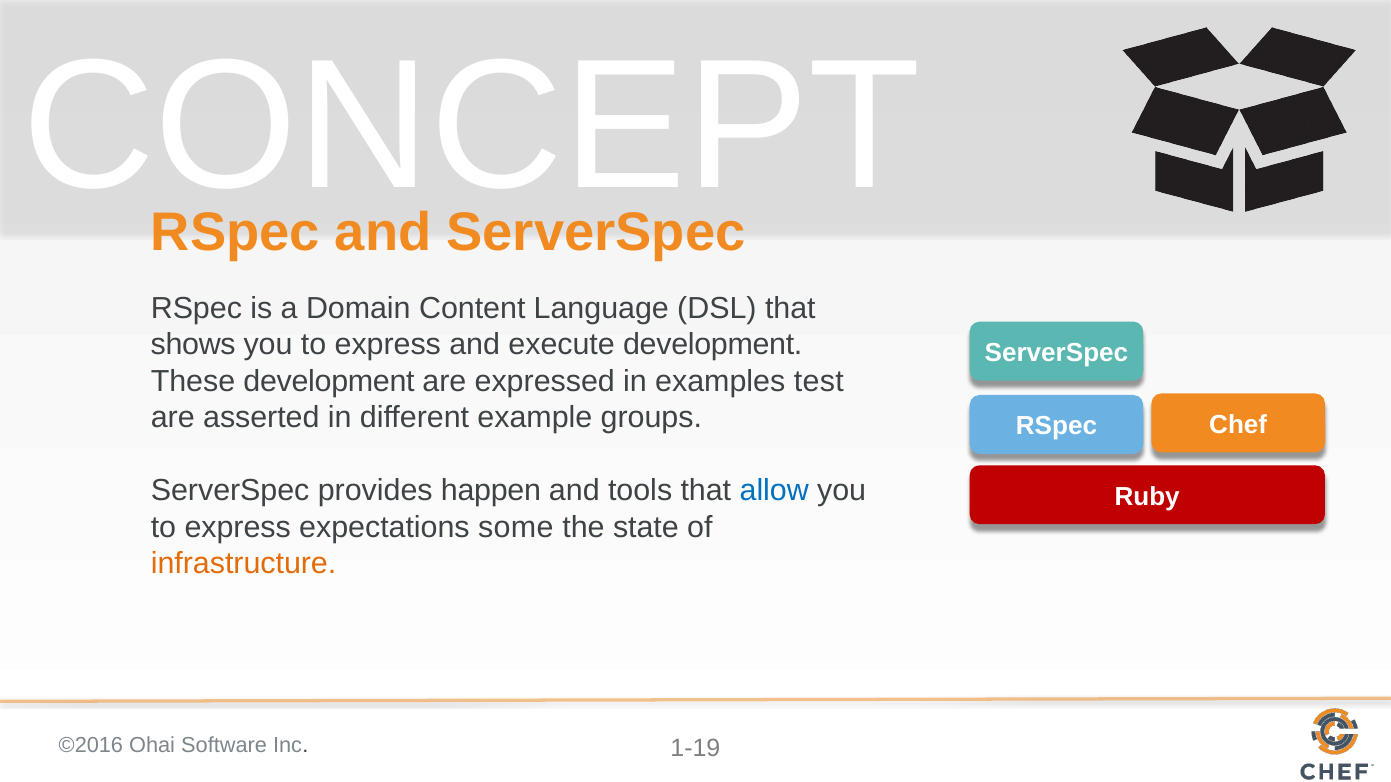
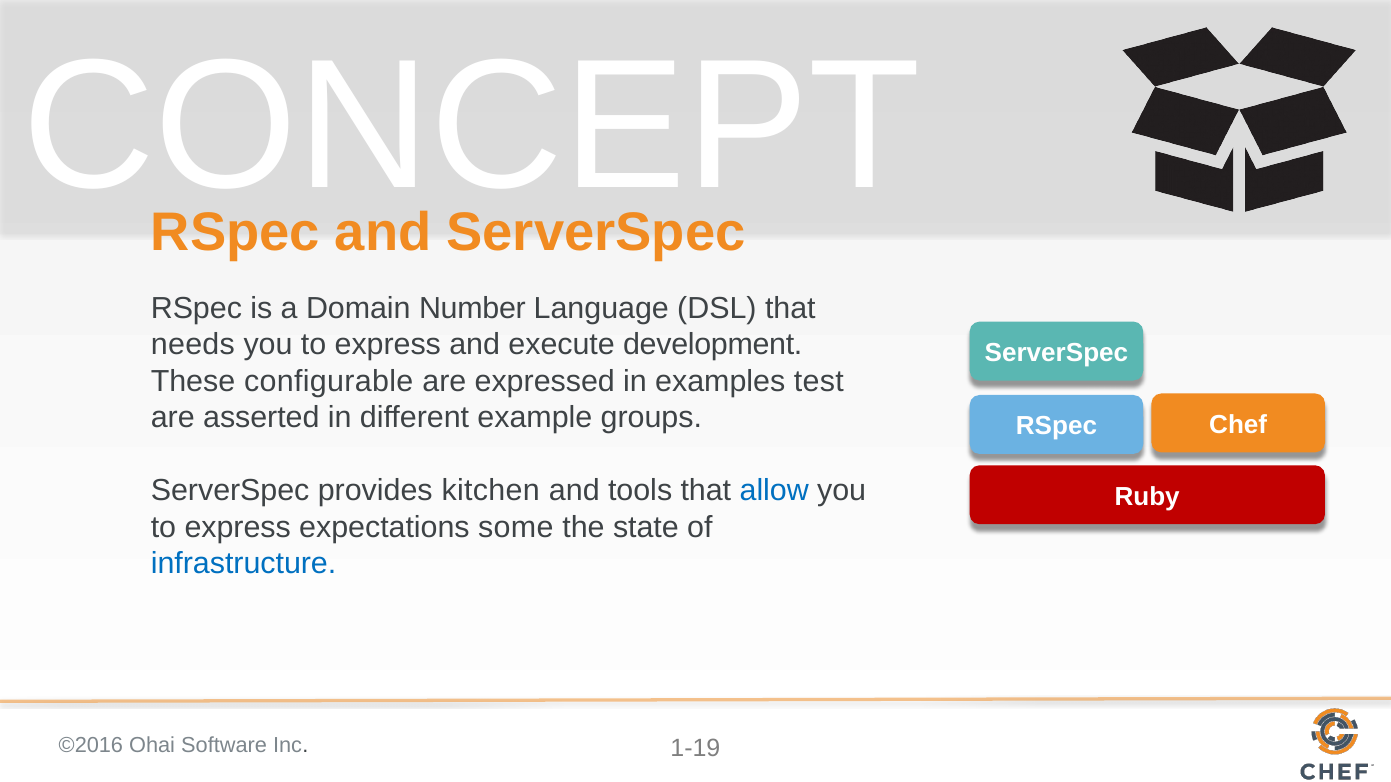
Content: Content -> Number
shows: shows -> needs
These development: development -> configurable
happen: happen -> kitchen
infrastructure colour: orange -> blue
